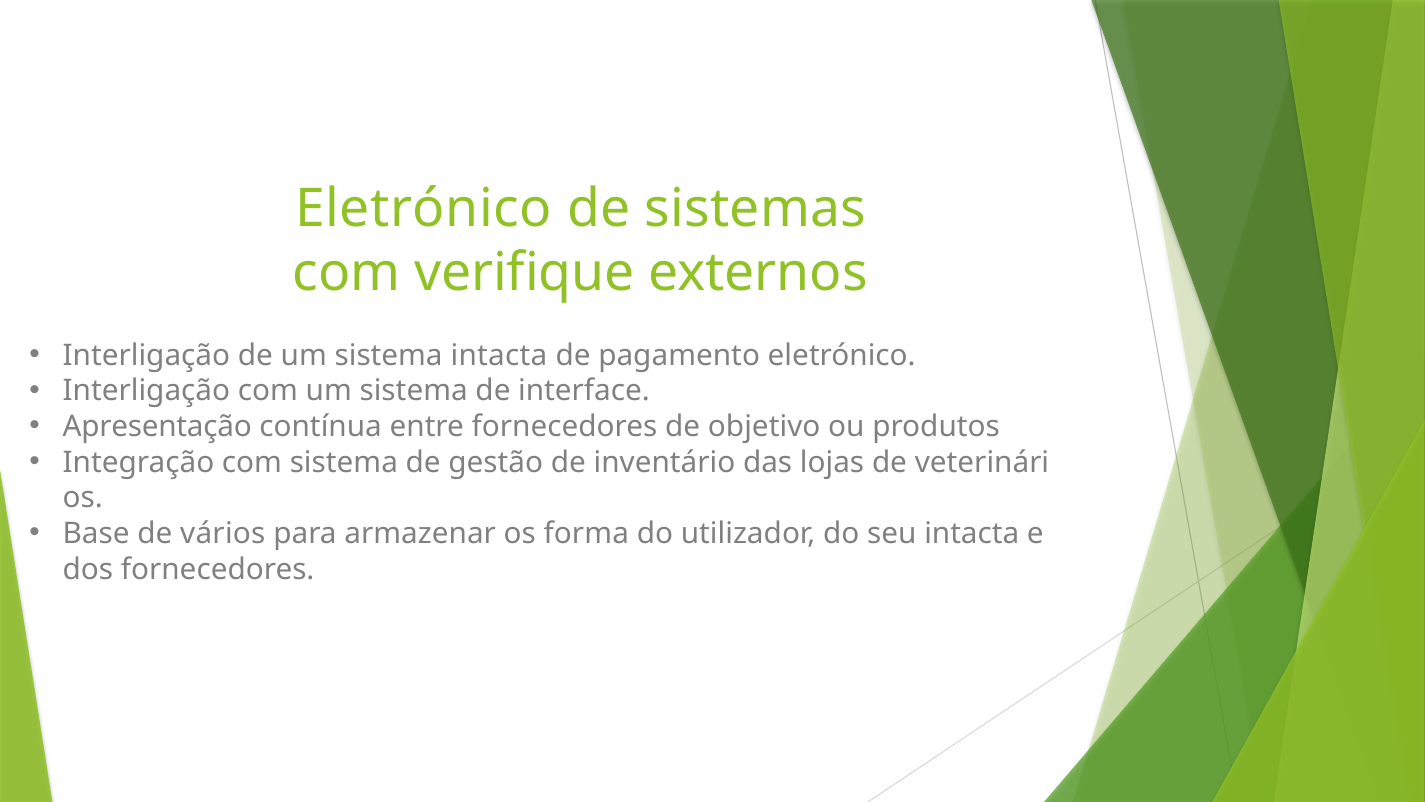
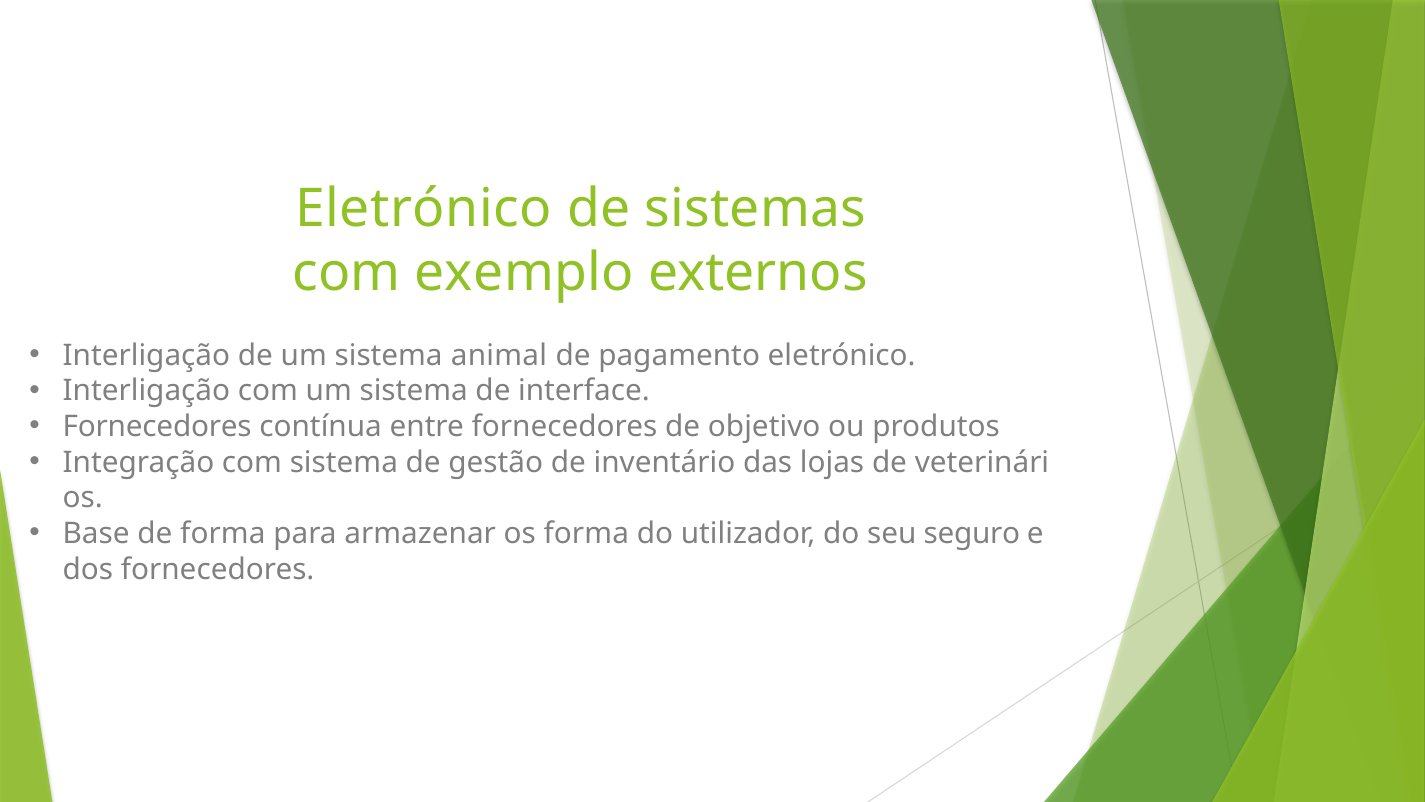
verifique: verifique -> exemplo
sistema intacta: intacta -> animal
Apresentação at (157, 426): Apresentação -> Fornecedores
de vários: vários -> forma
seu intacta: intacta -> seguro
